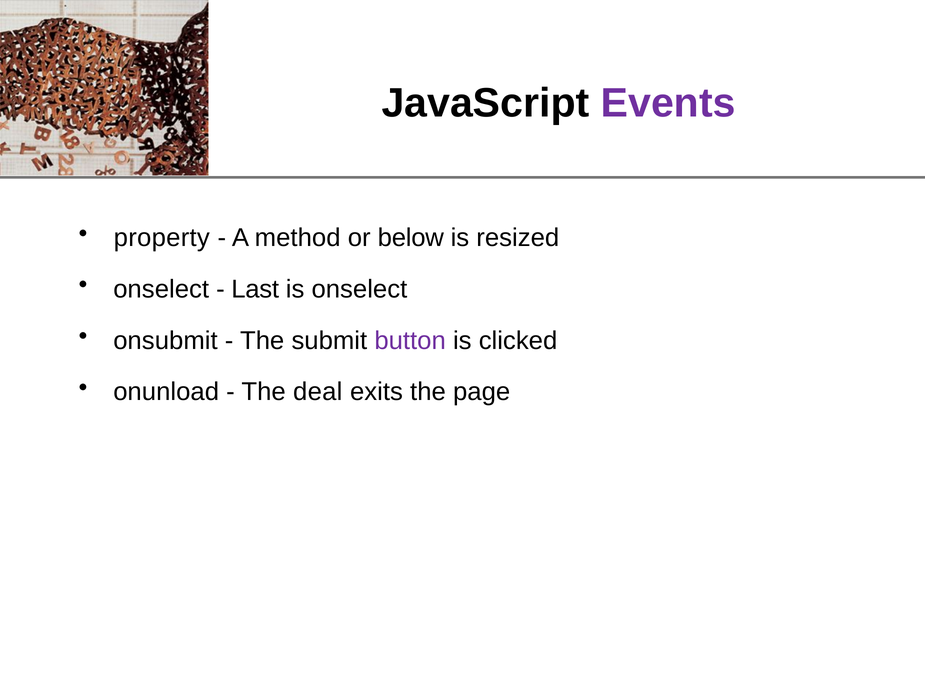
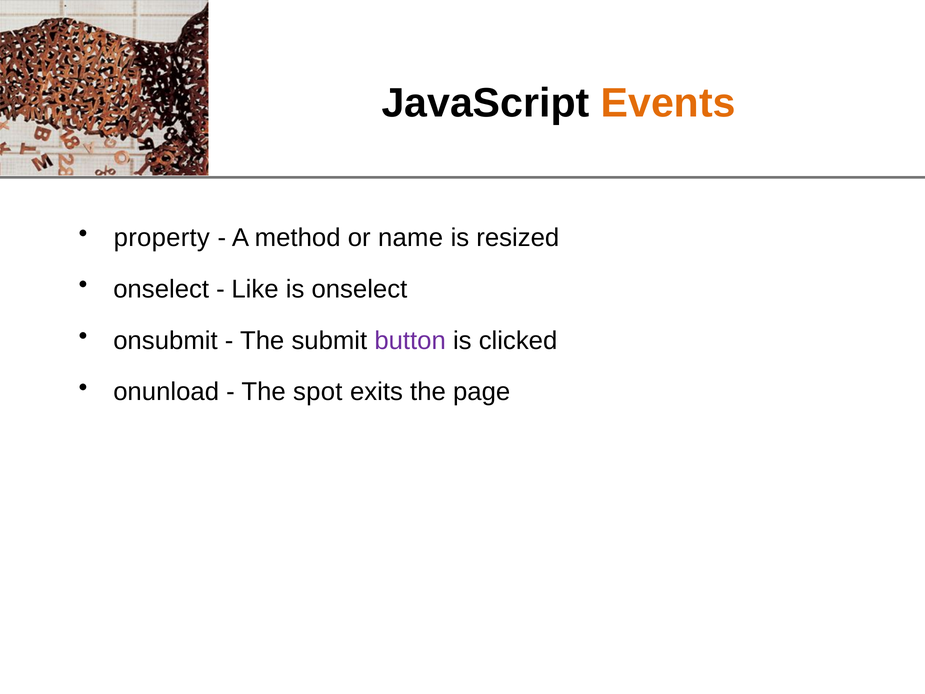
Events colour: purple -> orange
below: below -> name
Last: Last -> Like
deal: deal -> spot
